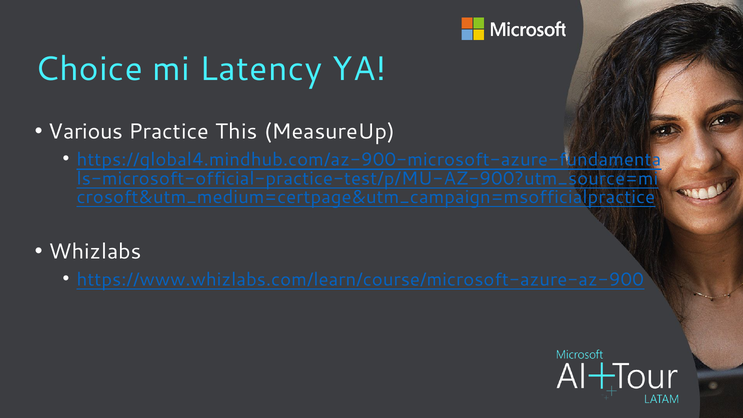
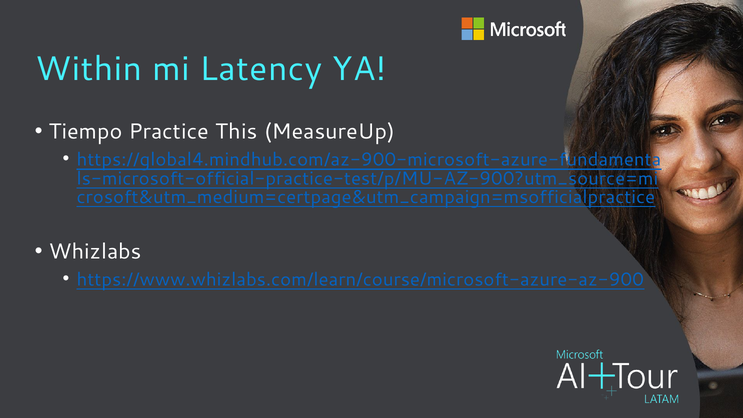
Choice: Choice -> Within
Various: Various -> Tiempo
